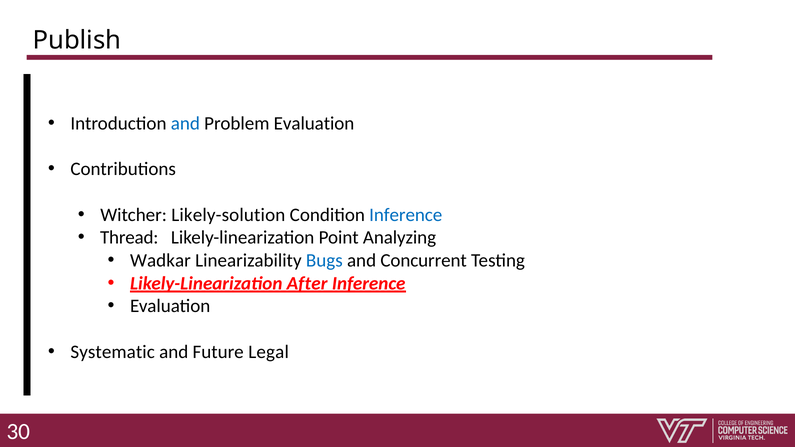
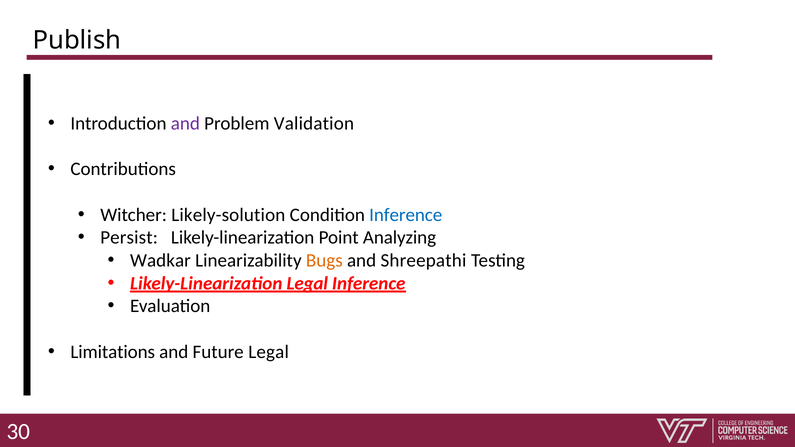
and at (185, 124) colour: blue -> purple
Problem Evaluation: Evaluation -> Validation
Thread: Thread -> Persist
Bugs colour: blue -> orange
Concurrent: Concurrent -> Shreepathi
Likely-Linearization After: After -> Legal
Systematic: Systematic -> Limitations
